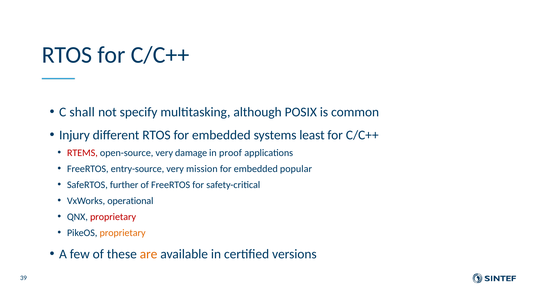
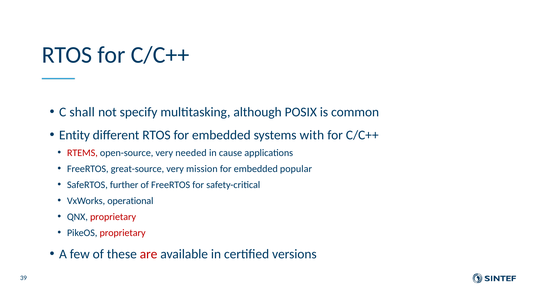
Injury: Injury -> Entity
least: least -> with
damage: damage -> needed
proof: proof -> cause
entry-source: entry-source -> great-source
proprietary at (123, 233) colour: orange -> red
are colour: orange -> red
